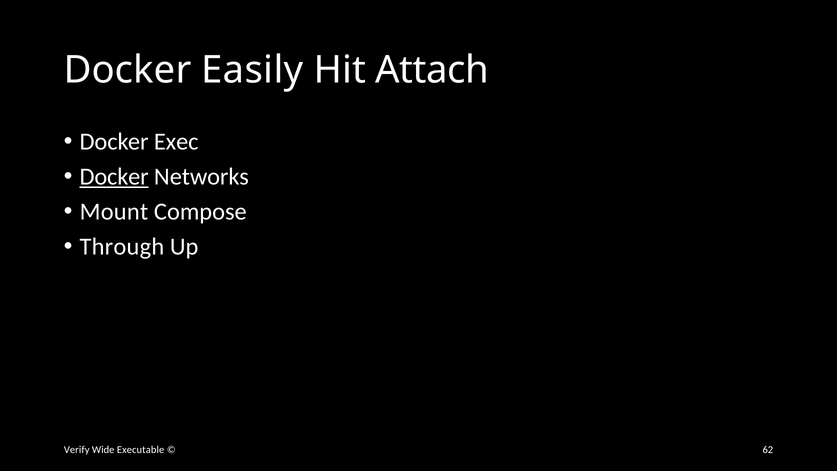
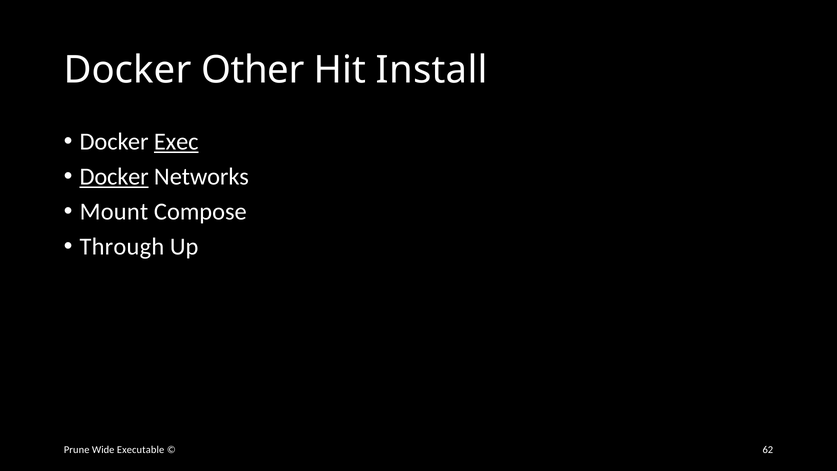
Easily: Easily -> Other
Attach: Attach -> Install
Exec underline: none -> present
Verify: Verify -> Prune
